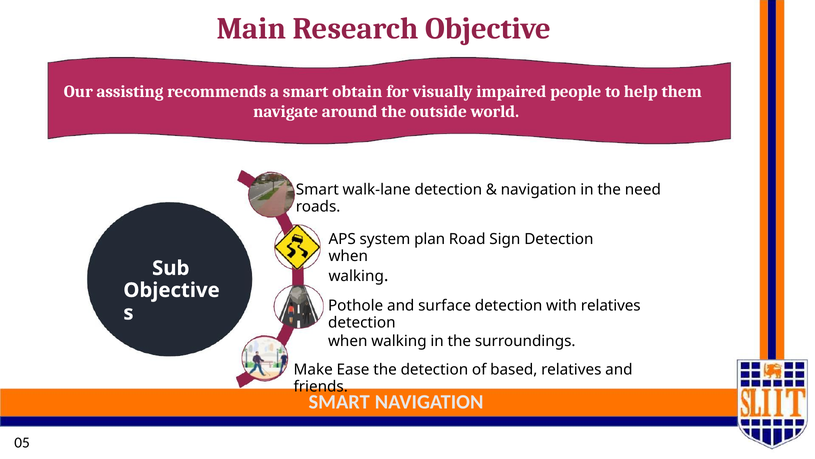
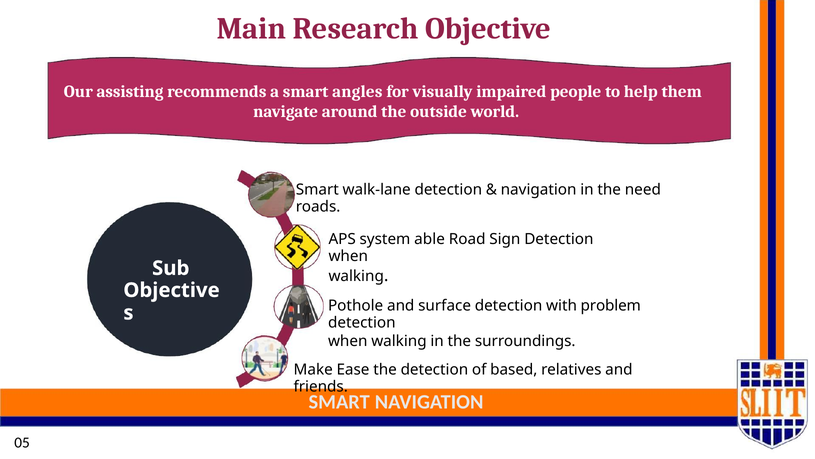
obtain: obtain -> angles
plan: plan -> able
with relatives: relatives -> problem
